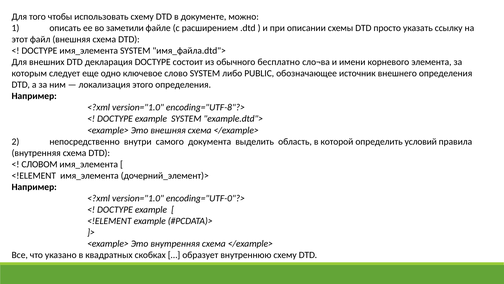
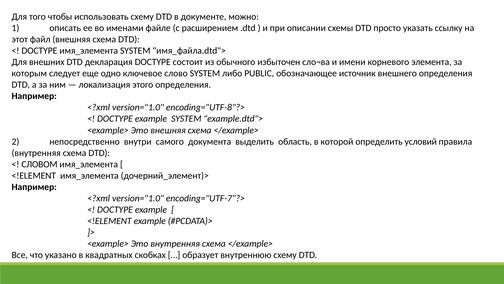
заметили: заметили -> именами
бесплатно: бесплатно -> избыточен
encoding="UTF-0"?>: encoding="UTF-0"?> -> encoding="UTF-7"?>
